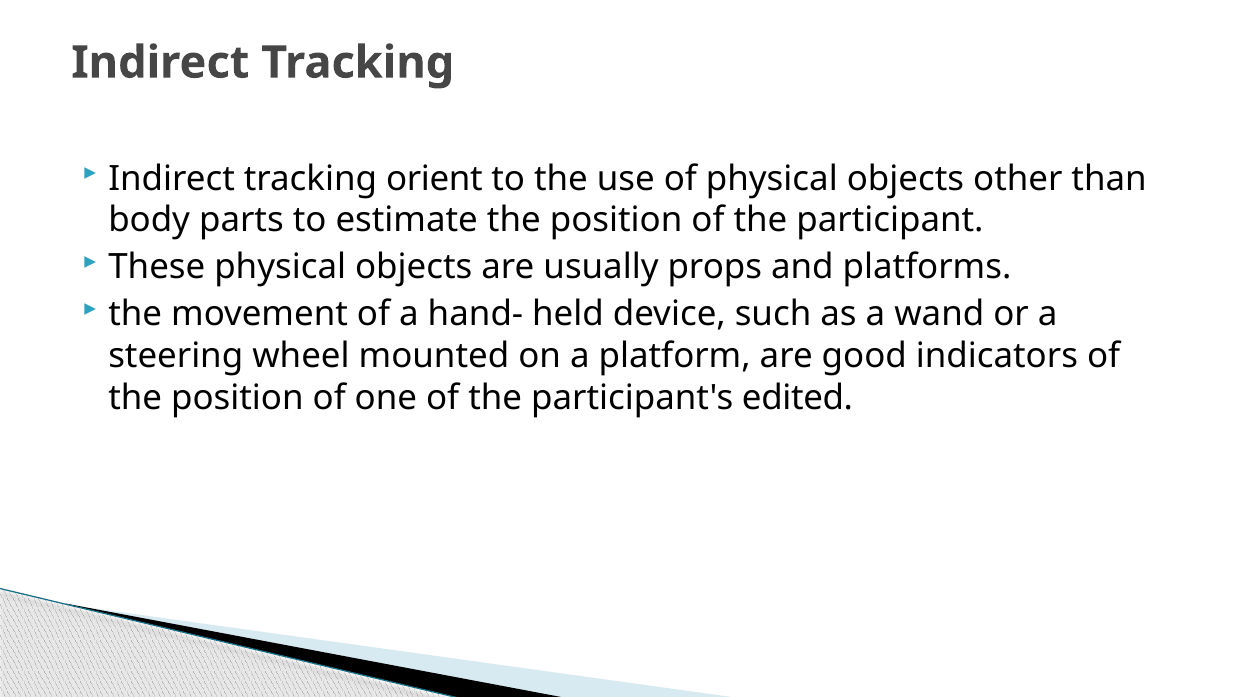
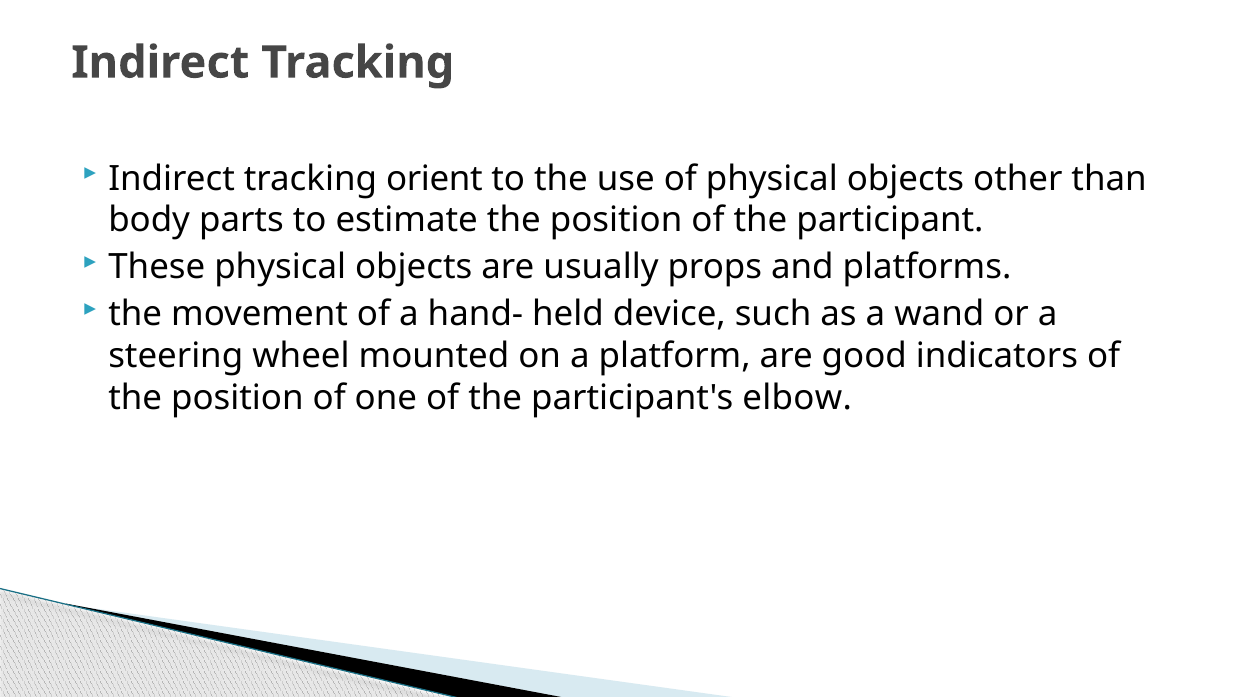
edited: edited -> elbow
